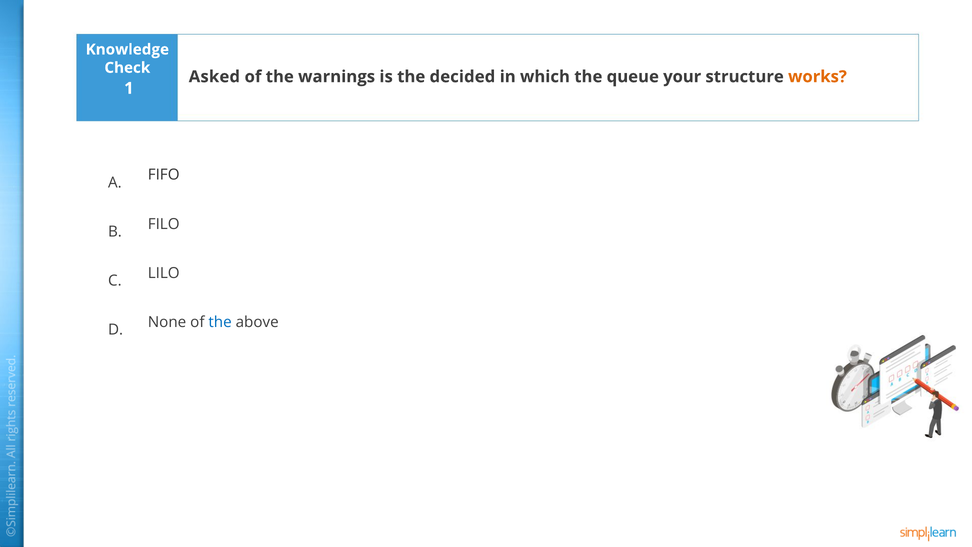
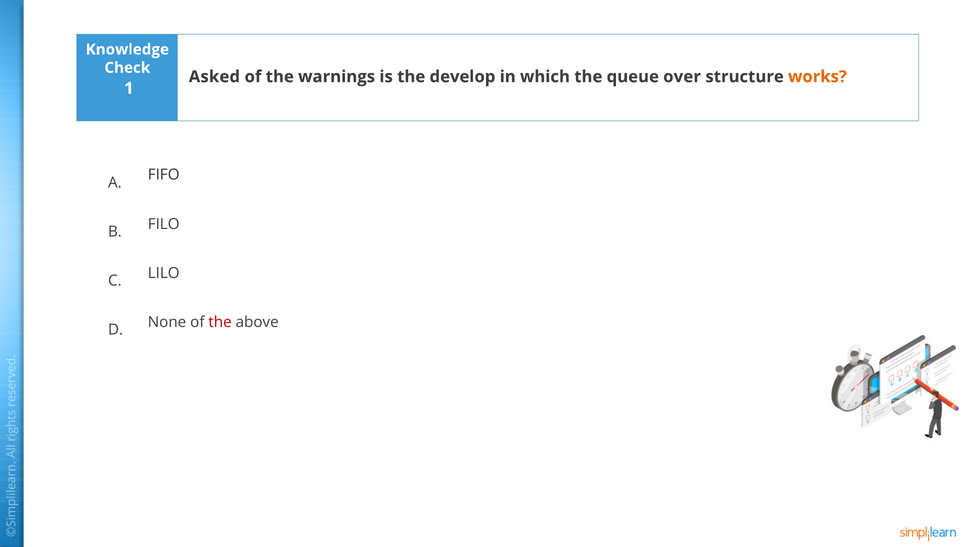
decided: decided -> develop
your: your -> over
the at (220, 322) colour: blue -> red
